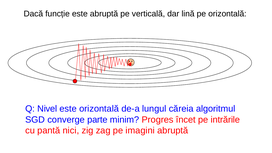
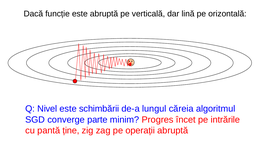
este orizontală: orizontală -> schimbării
nici: nici -> ține
imagini: imagini -> operații
